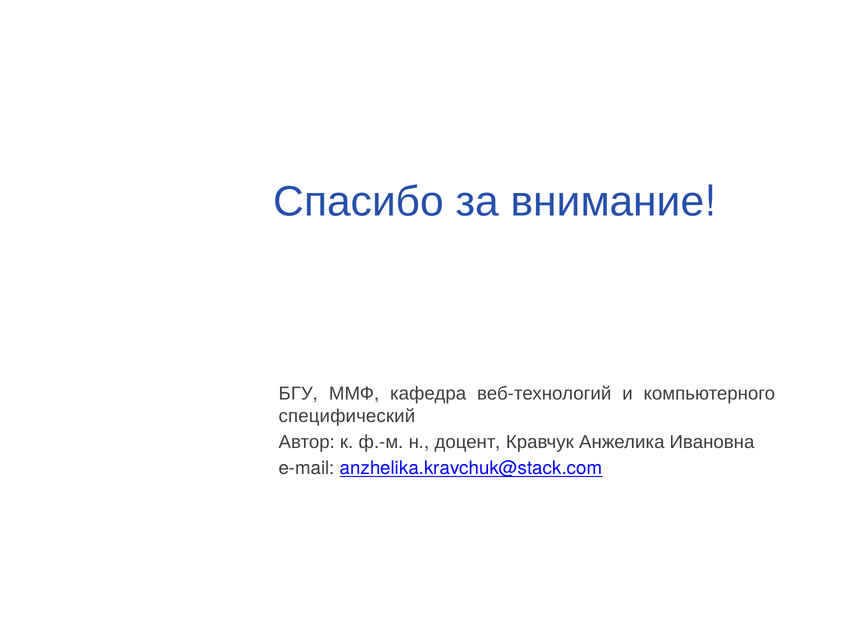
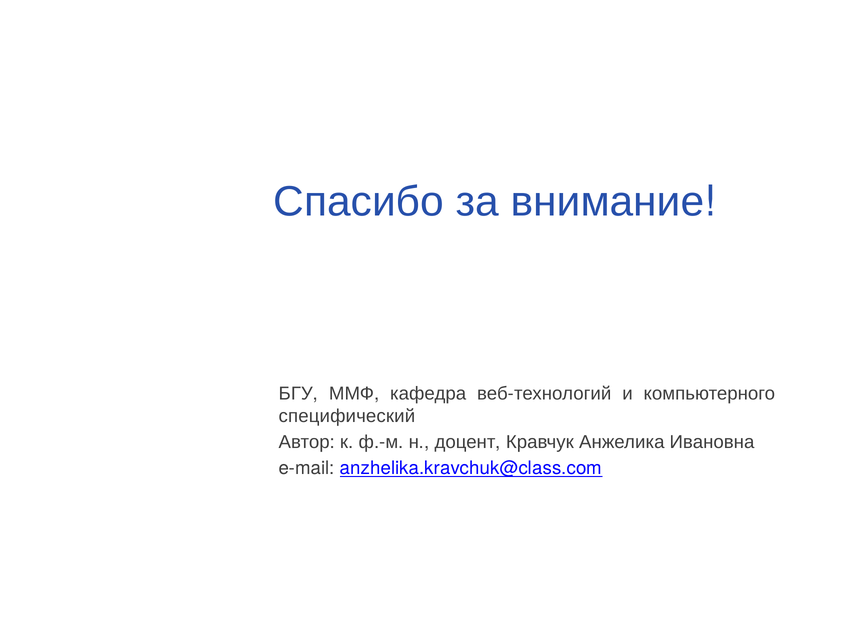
anzhelika.kravchuk@stack.com: anzhelika.kravchuk@stack.com -> anzhelika.kravchuk@class.com
